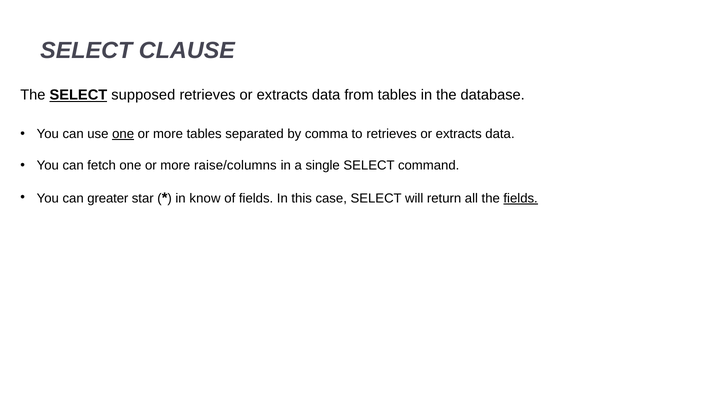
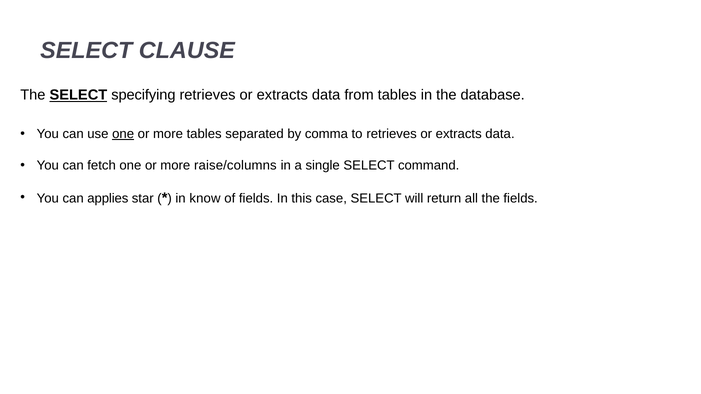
supposed: supposed -> specifying
greater: greater -> applies
fields at (521, 199) underline: present -> none
